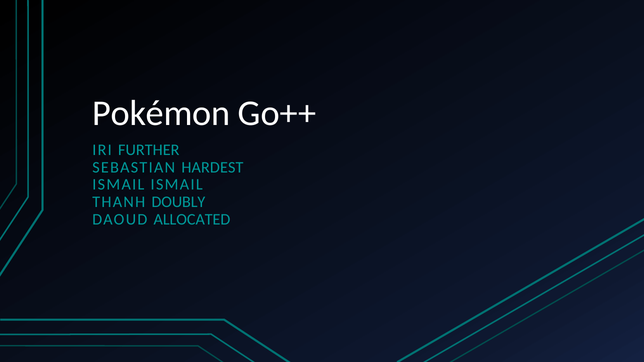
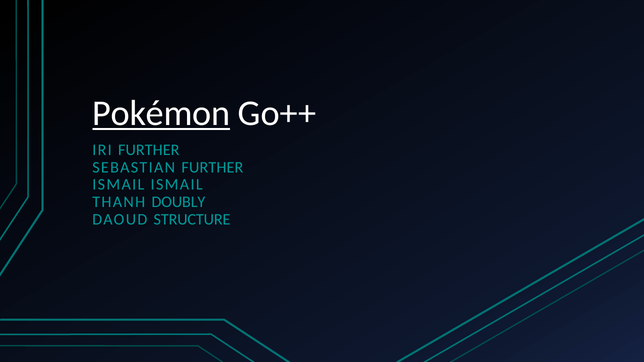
Pokémon underline: none -> present
SEBASTIAN HARDEST: HARDEST -> FURTHER
ALLOCATED: ALLOCATED -> STRUCTURE
